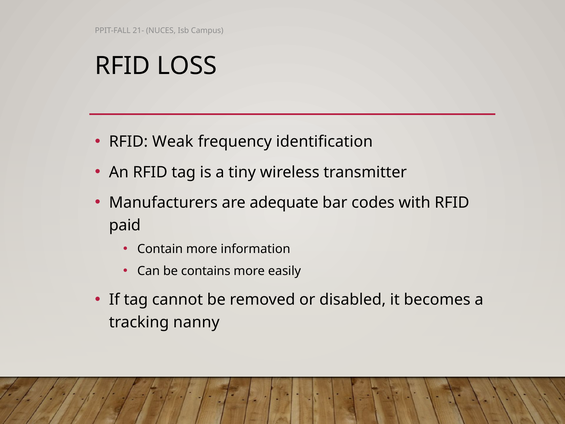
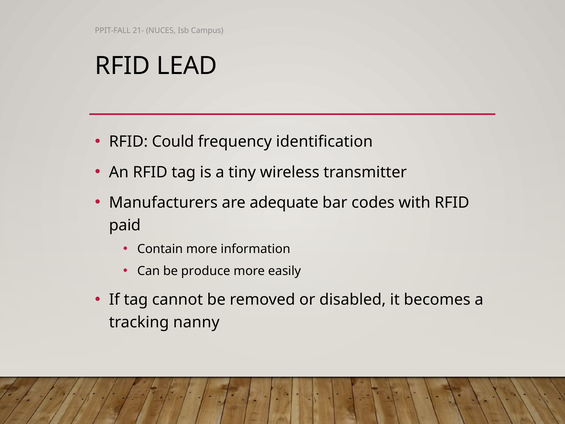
LOSS: LOSS -> LEAD
Weak: Weak -> Could
contains: contains -> produce
